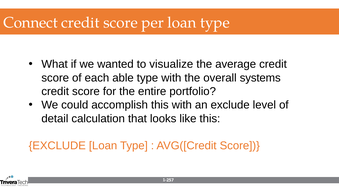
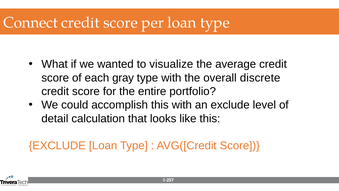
able: able -> gray
systems: systems -> discrete
